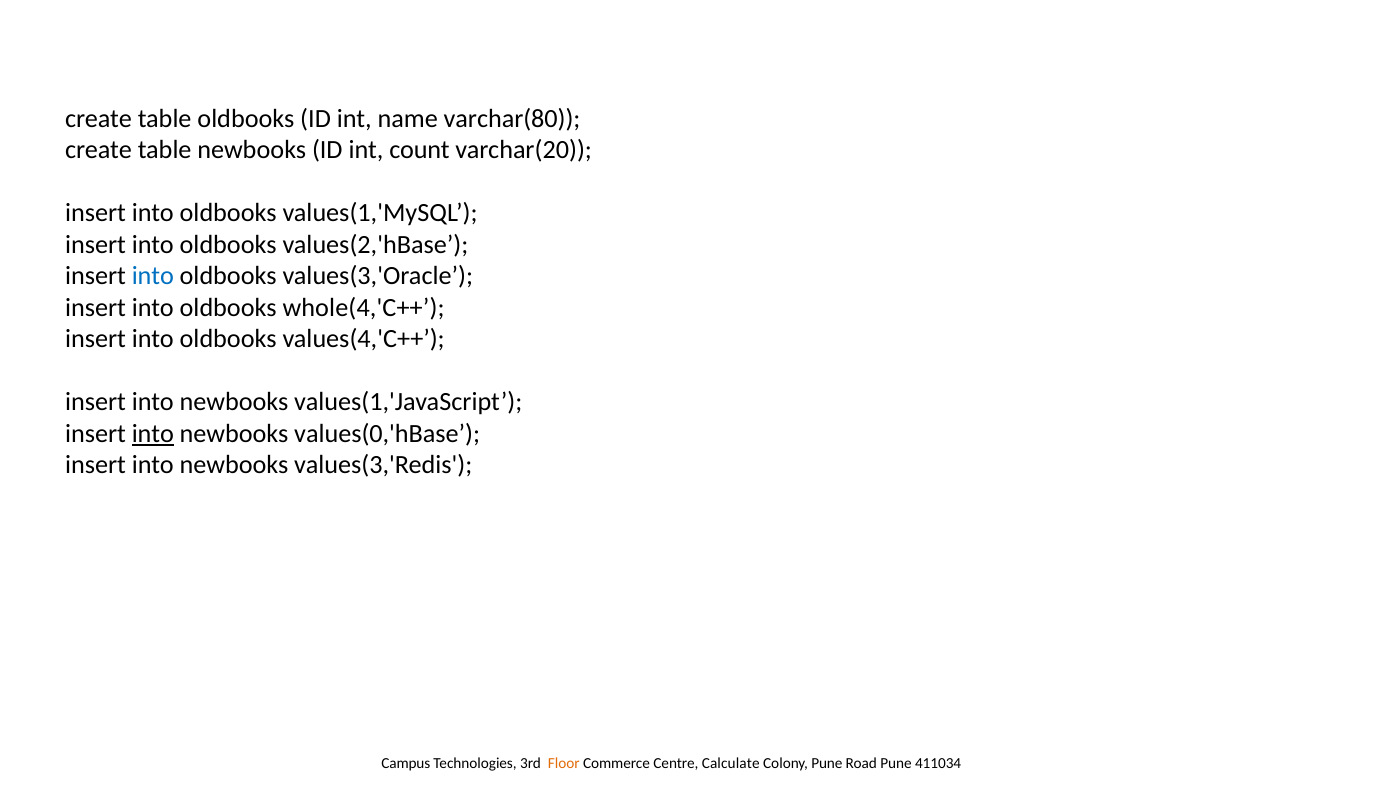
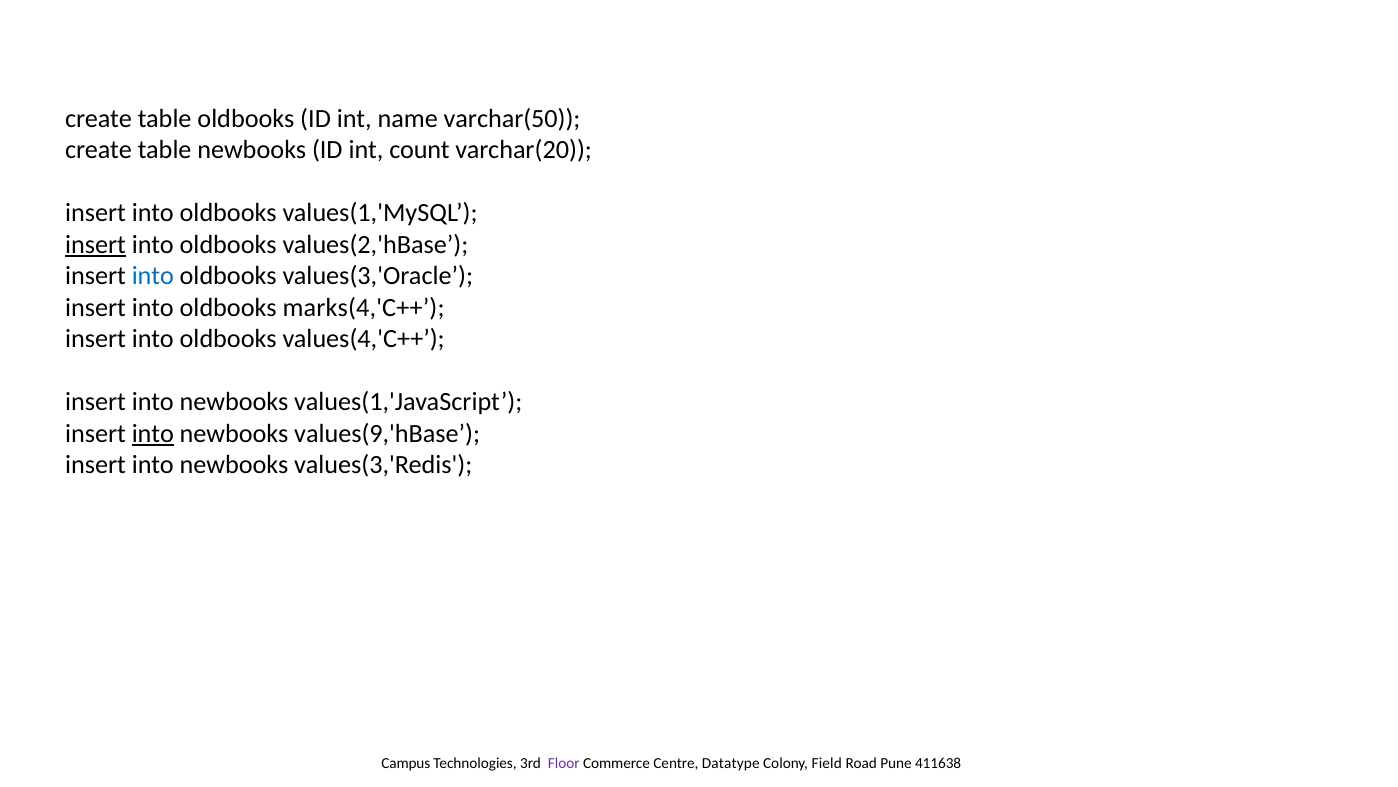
varchar(80: varchar(80 -> varchar(50
insert at (96, 244) underline: none -> present
whole(4,'C++: whole(4,'C++ -> marks(4,'C++
values(0,'hBase: values(0,'hBase -> values(9,'hBase
Floor colour: orange -> purple
Calculate: Calculate -> Datatype
Colony Pune: Pune -> Field
411034: 411034 -> 411638
